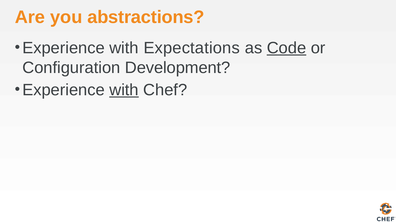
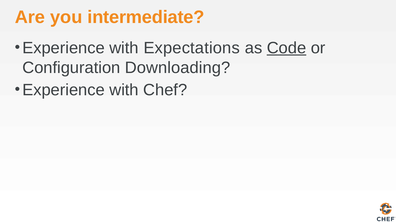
abstractions: abstractions -> intermediate
Development: Development -> Downloading
with at (124, 90) underline: present -> none
